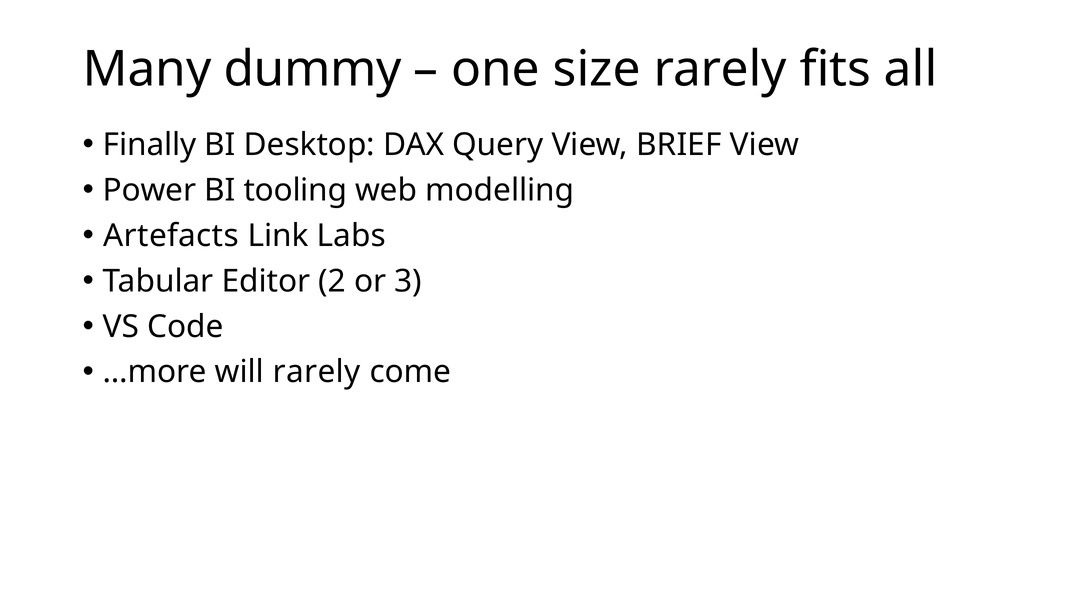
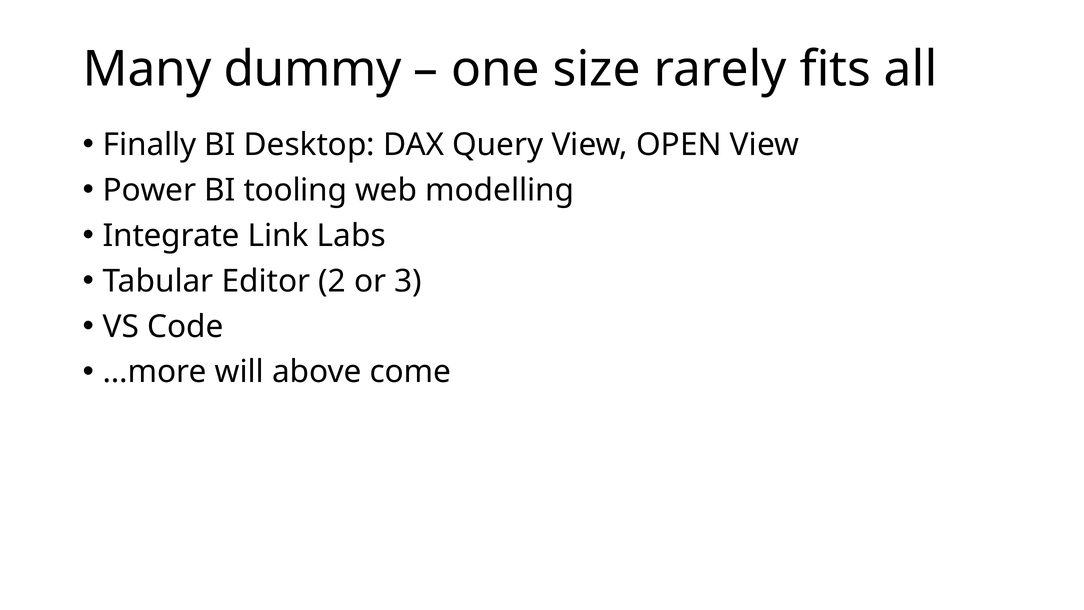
BRIEF: BRIEF -> OPEN
Artefacts: Artefacts -> Integrate
will rarely: rarely -> above
